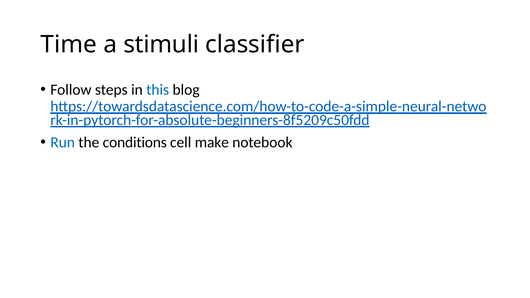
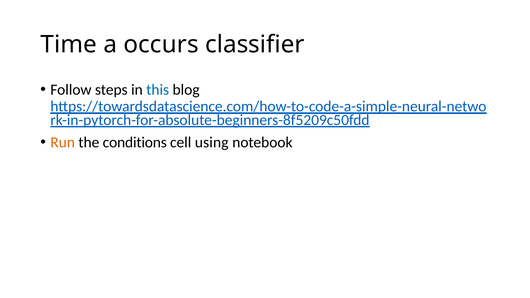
stimuli: stimuli -> occurs
Run colour: blue -> orange
make: make -> using
